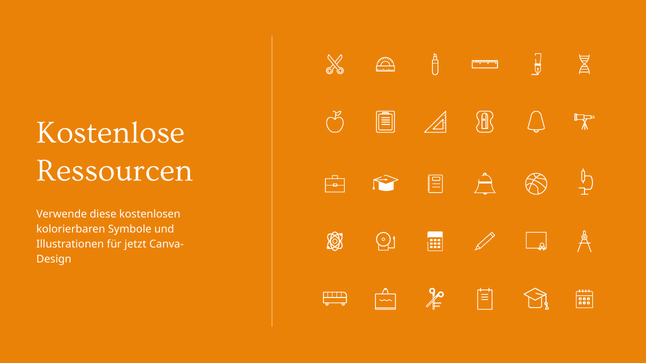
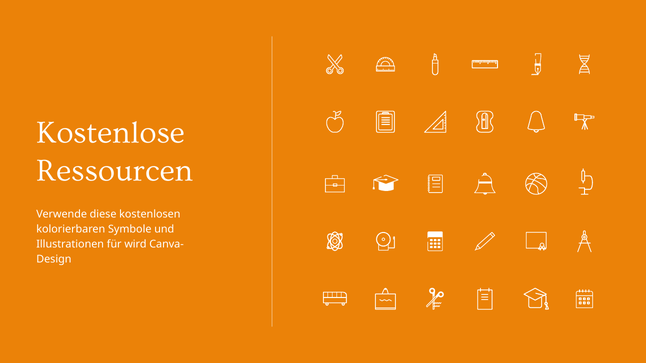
jetzt: jetzt -> wird
